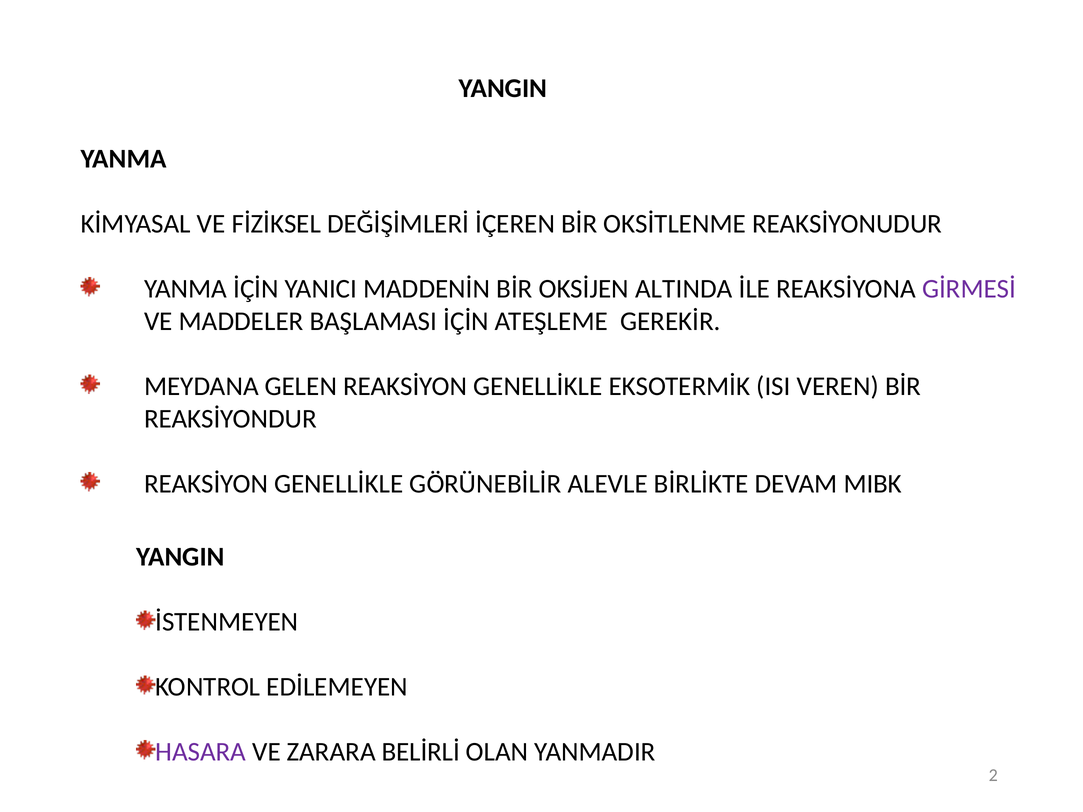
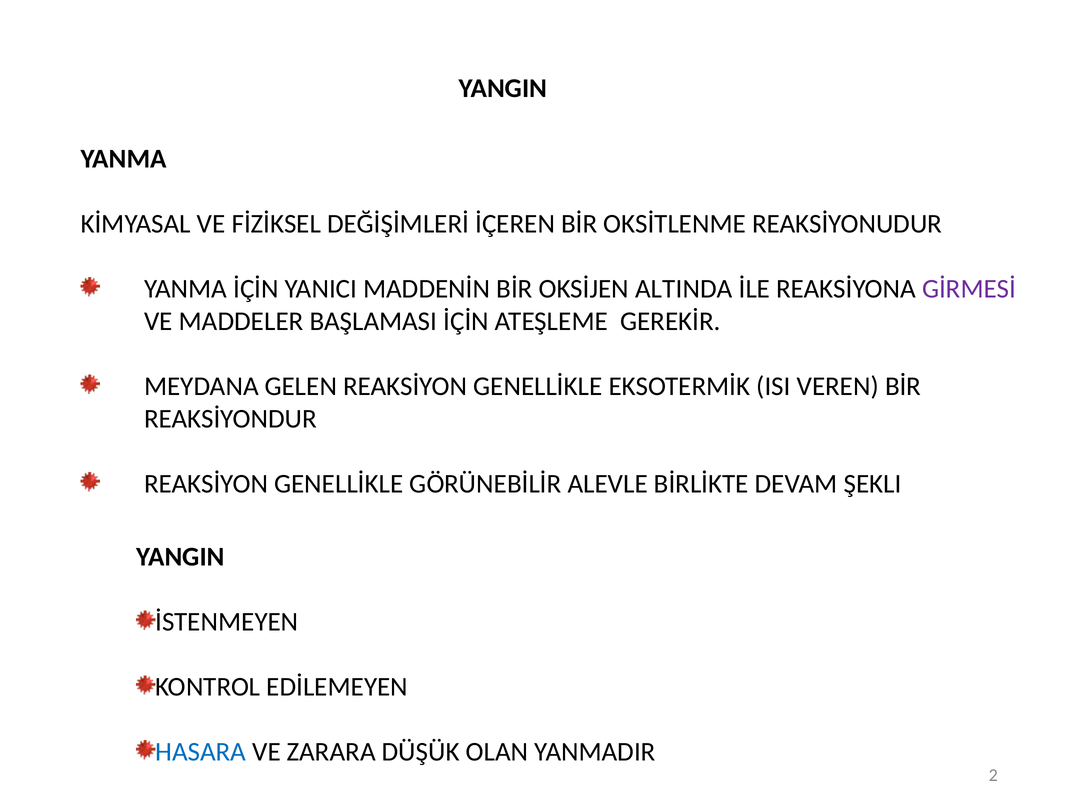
MIBK: MIBK -> ŞEKLI
HASARA colour: purple -> blue
BELİRLİ: BELİRLİ -> DÜŞÜK
